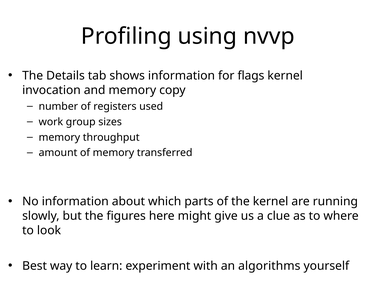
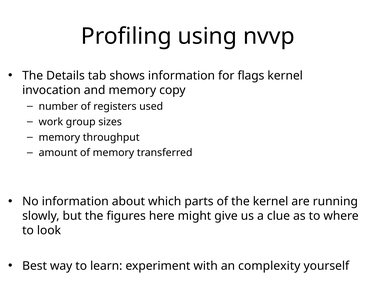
algorithms: algorithms -> complexity
